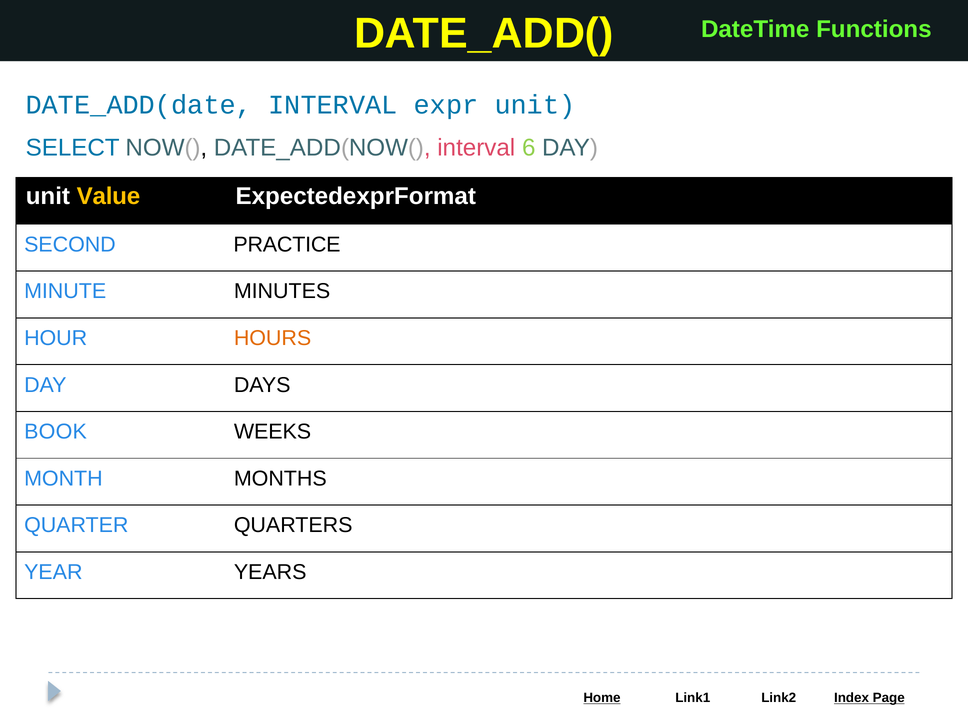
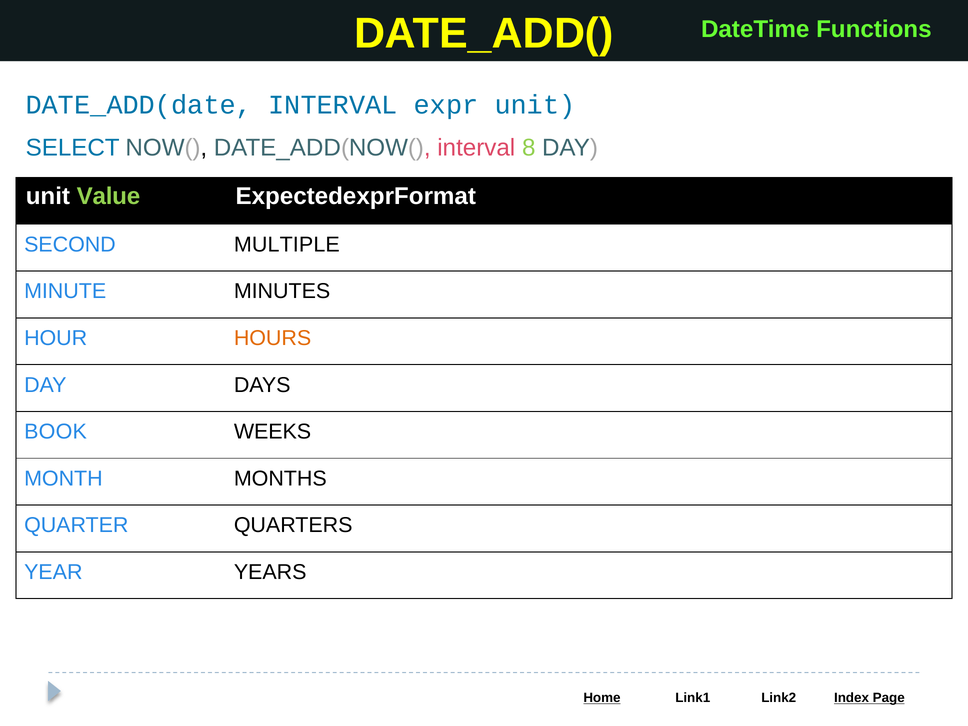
6: 6 -> 8
Value colour: yellow -> light green
PRACTICE: PRACTICE -> MULTIPLE
